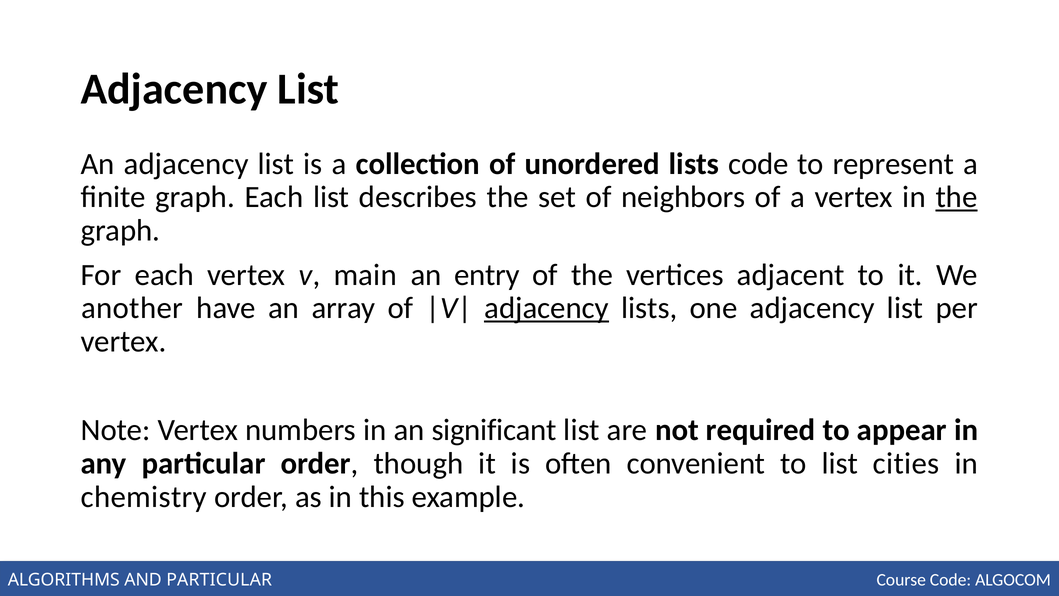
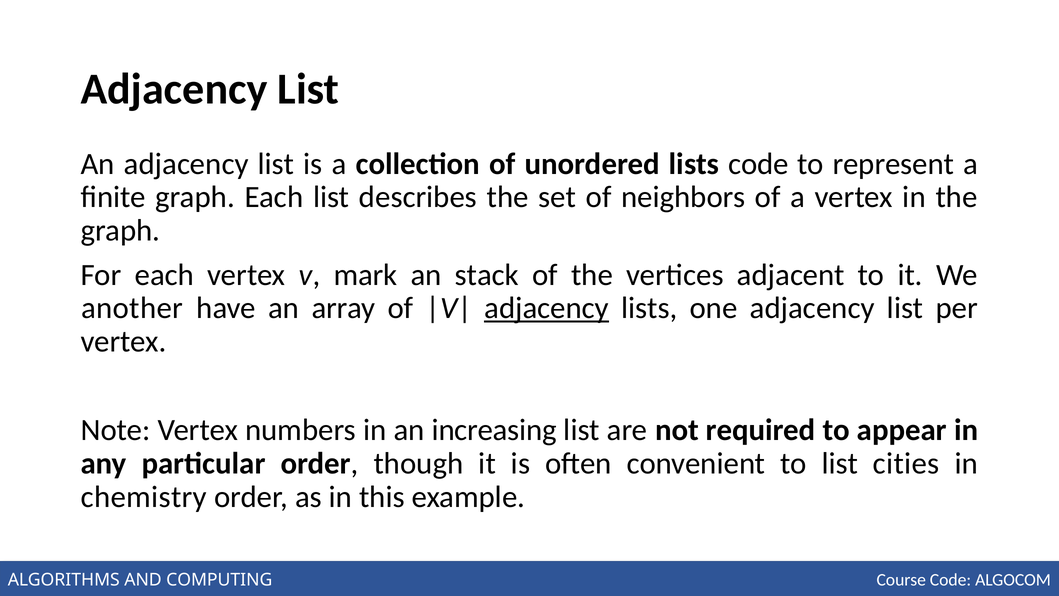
the at (956, 197) underline: present -> none
main: main -> mark
entry: entry -> stack
significant: significant -> increasing
AND PARTICULAR: PARTICULAR -> COMPUTING
